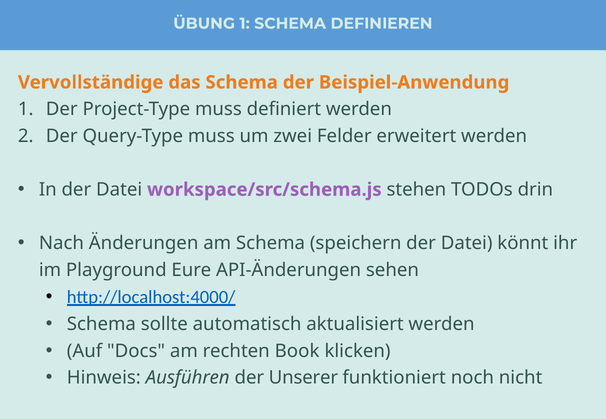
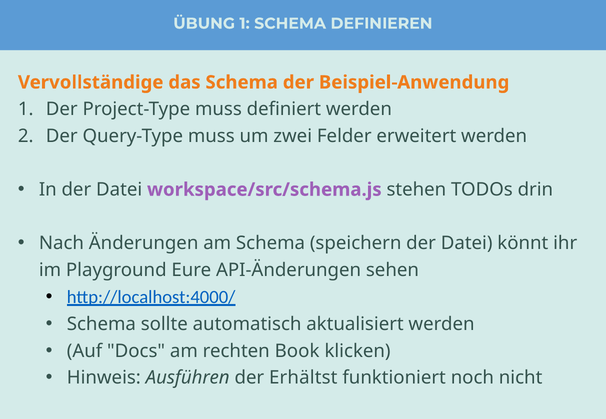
Unserer: Unserer -> Erhältst
